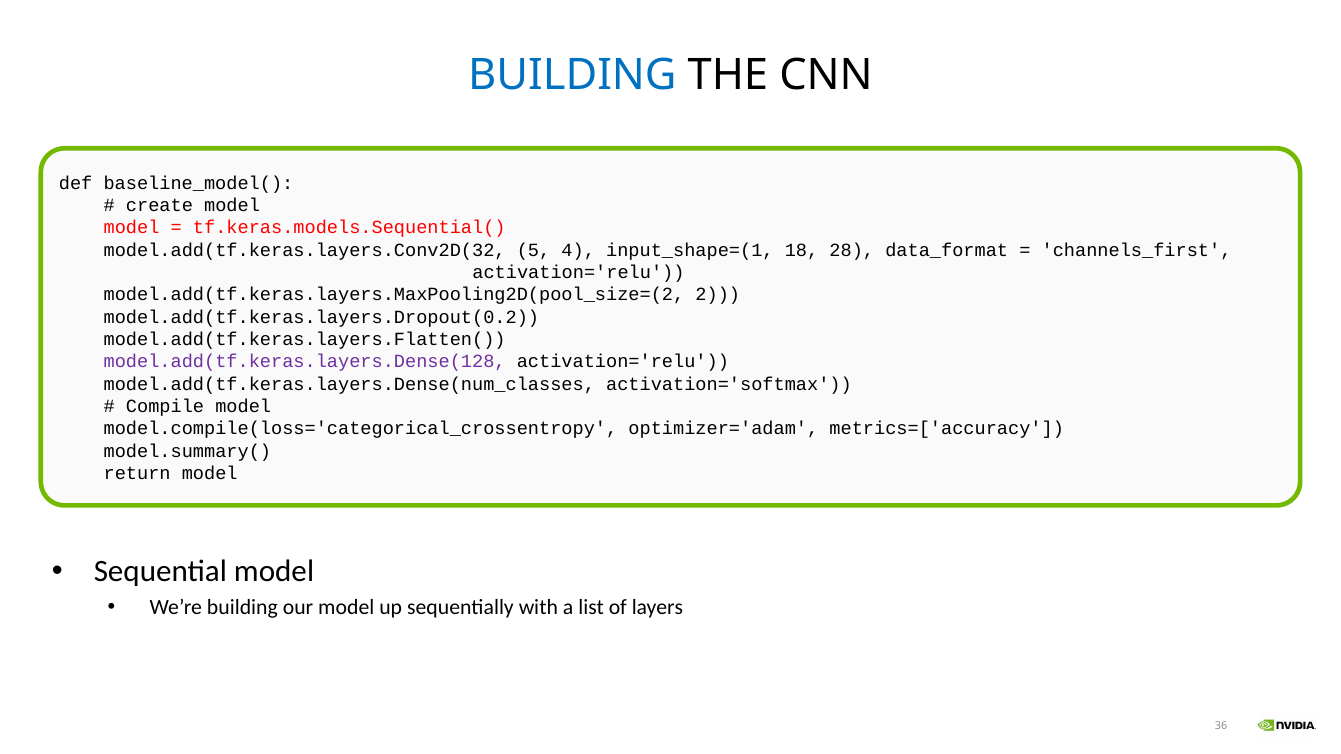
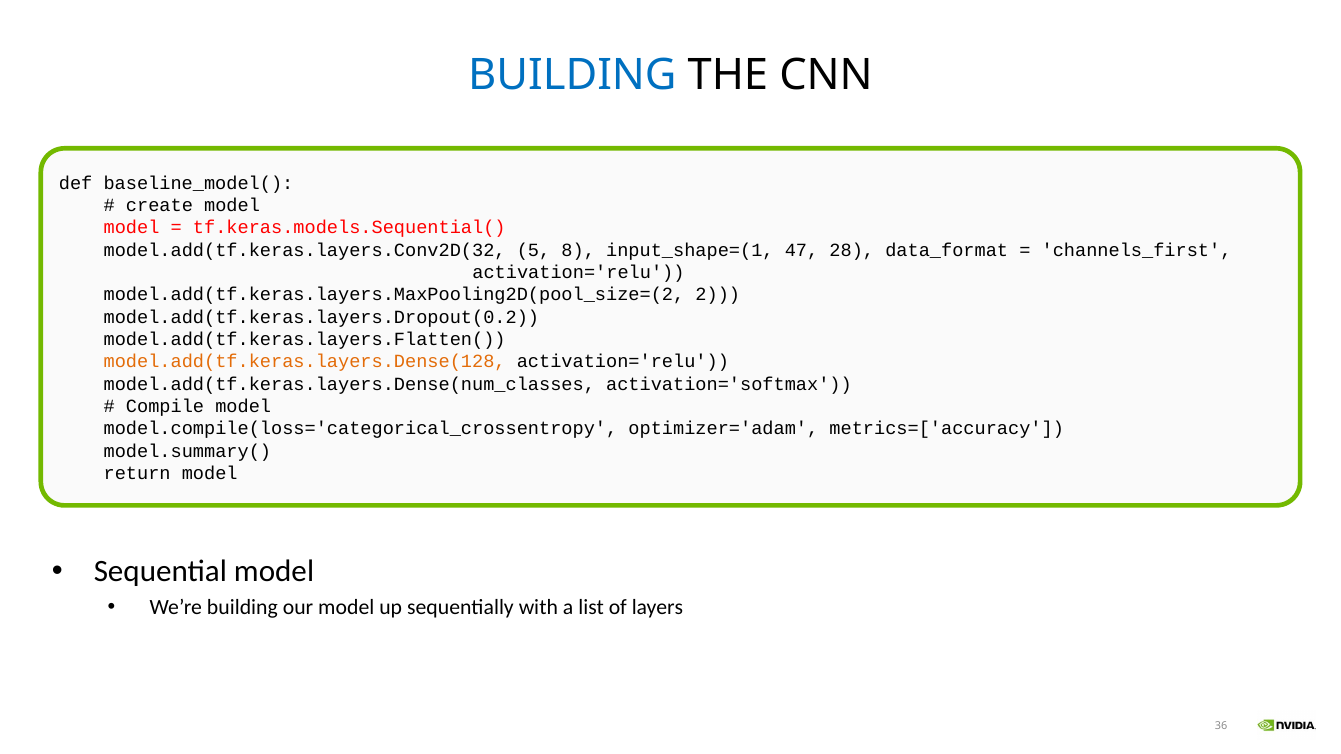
4: 4 -> 8
18: 18 -> 47
model.add(tf.keras.layers.Dense(128 colour: purple -> orange
